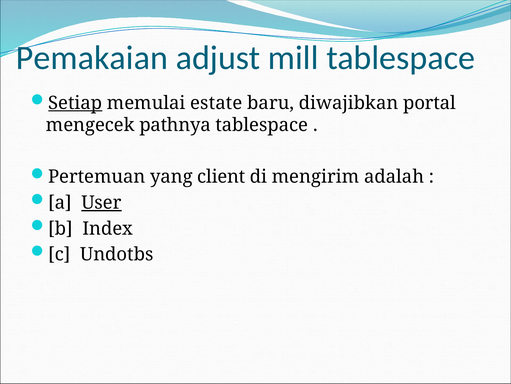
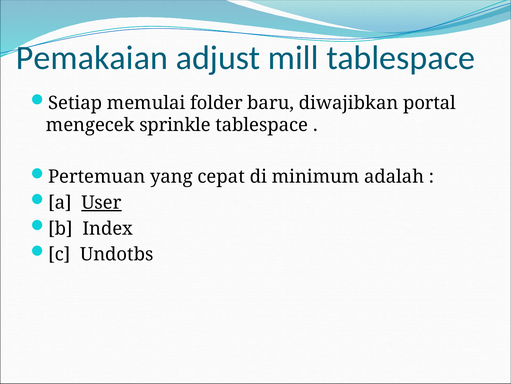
Setiap underline: present -> none
estate: estate -> folder
pathnya: pathnya -> sprinkle
client: client -> cepat
mengirim: mengirim -> minimum
